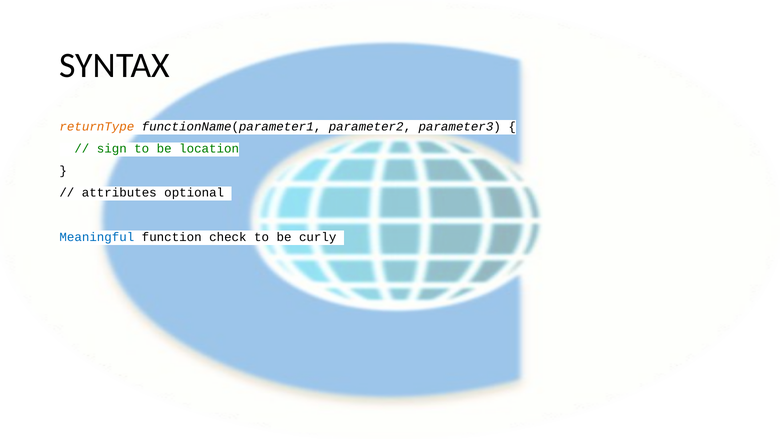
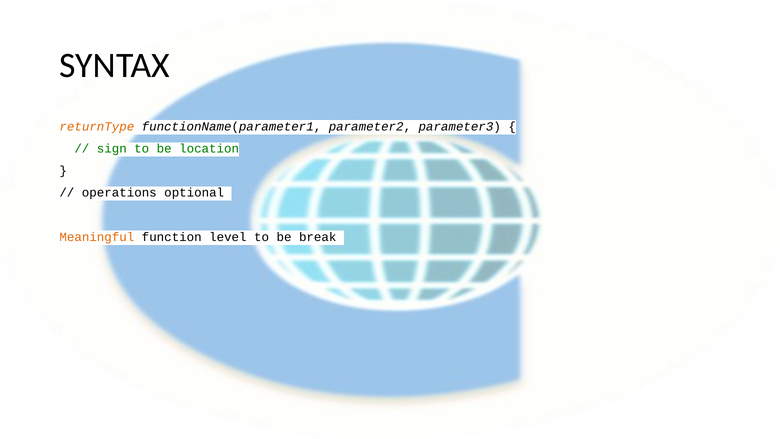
attributes: attributes -> operations
Meaningful colour: blue -> orange
check: check -> level
curly: curly -> break
